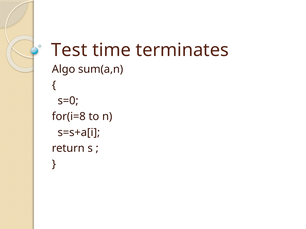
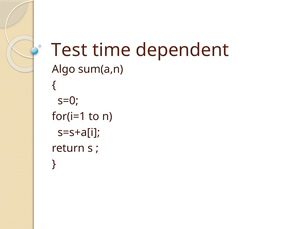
terminates: terminates -> dependent
for(i=8: for(i=8 -> for(i=1
